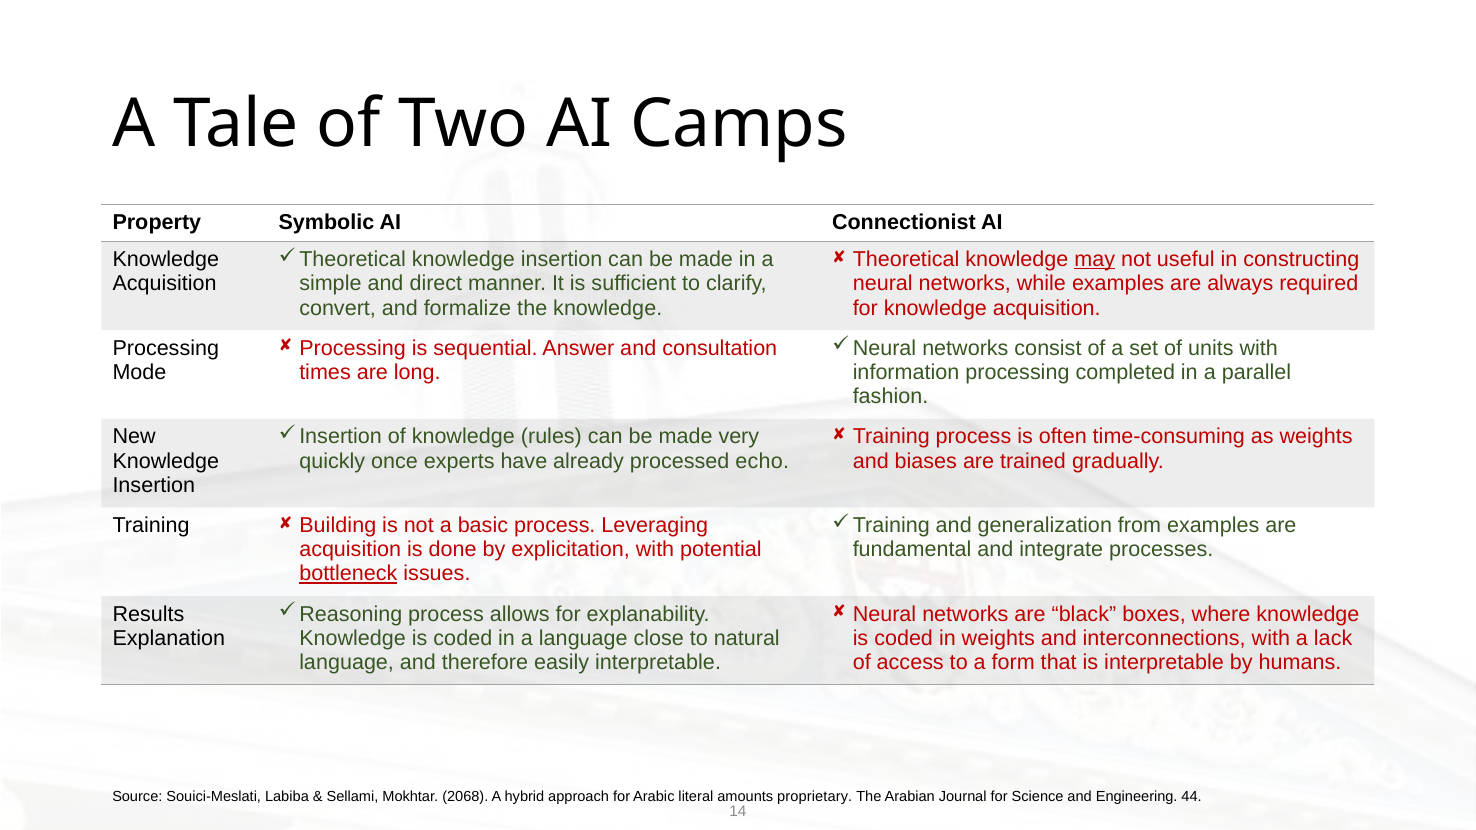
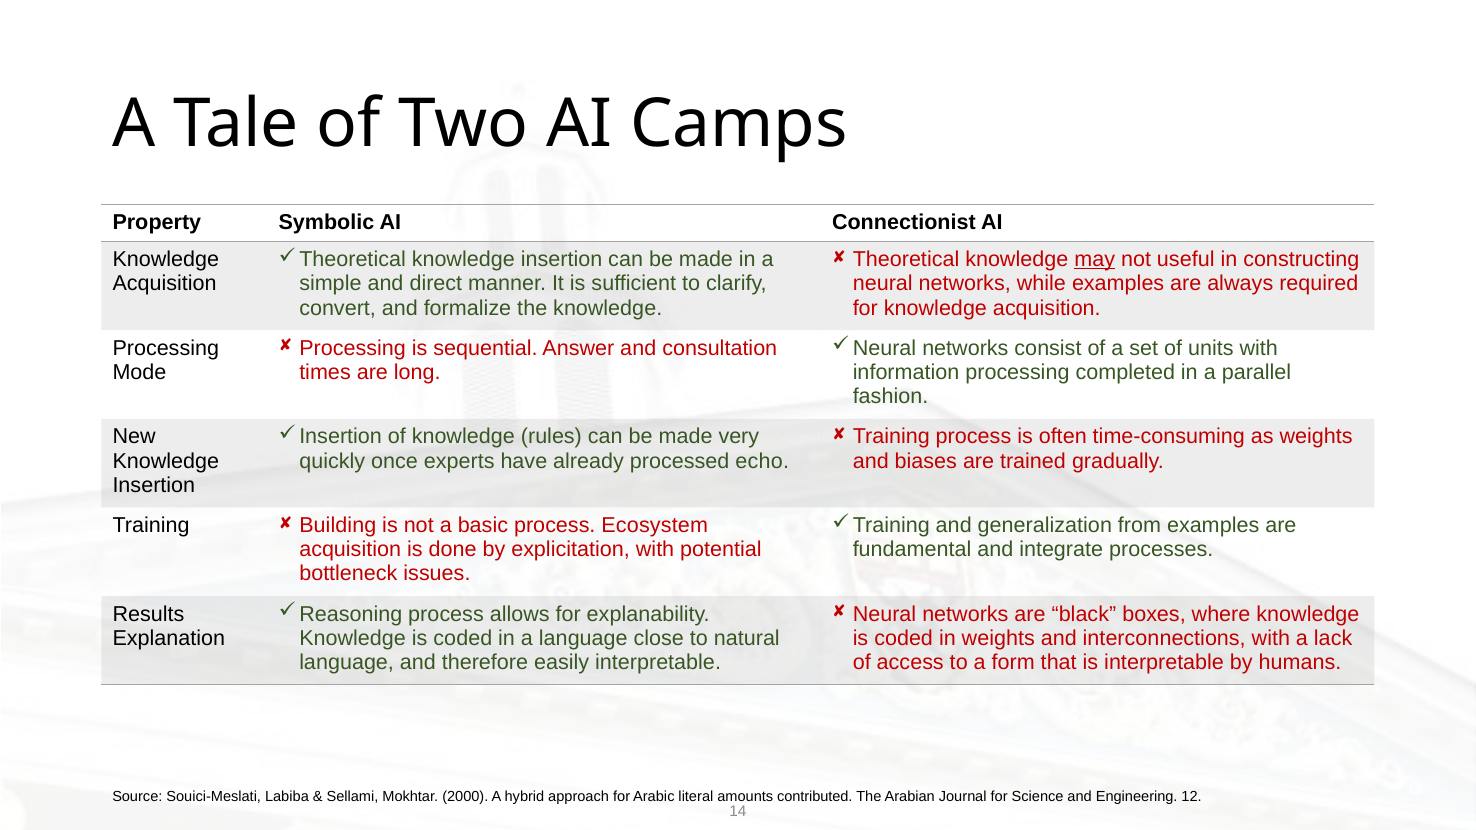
Leveraging: Leveraging -> Ecosystem
bottleneck underline: present -> none
2068: 2068 -> 2000
proprietary: proprietary -> contributed
44: 44 -> 12
